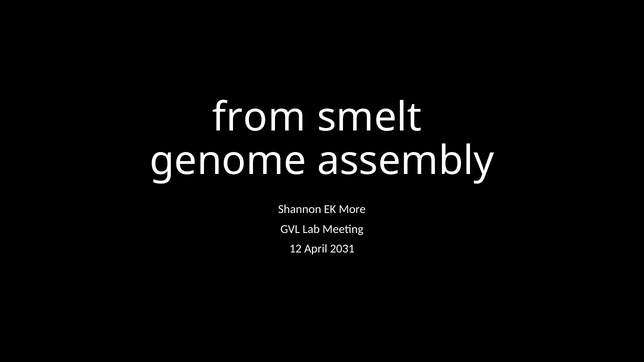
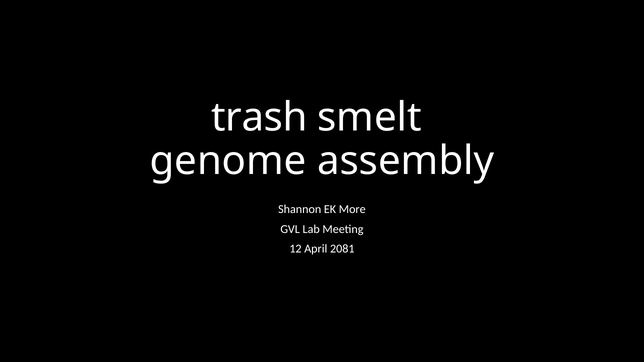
from: from -> trash
2031: 2031 -> 2081
